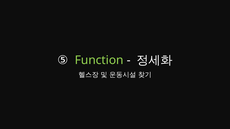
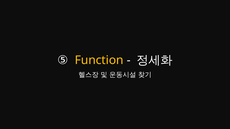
Function colour: light green -> yellow
